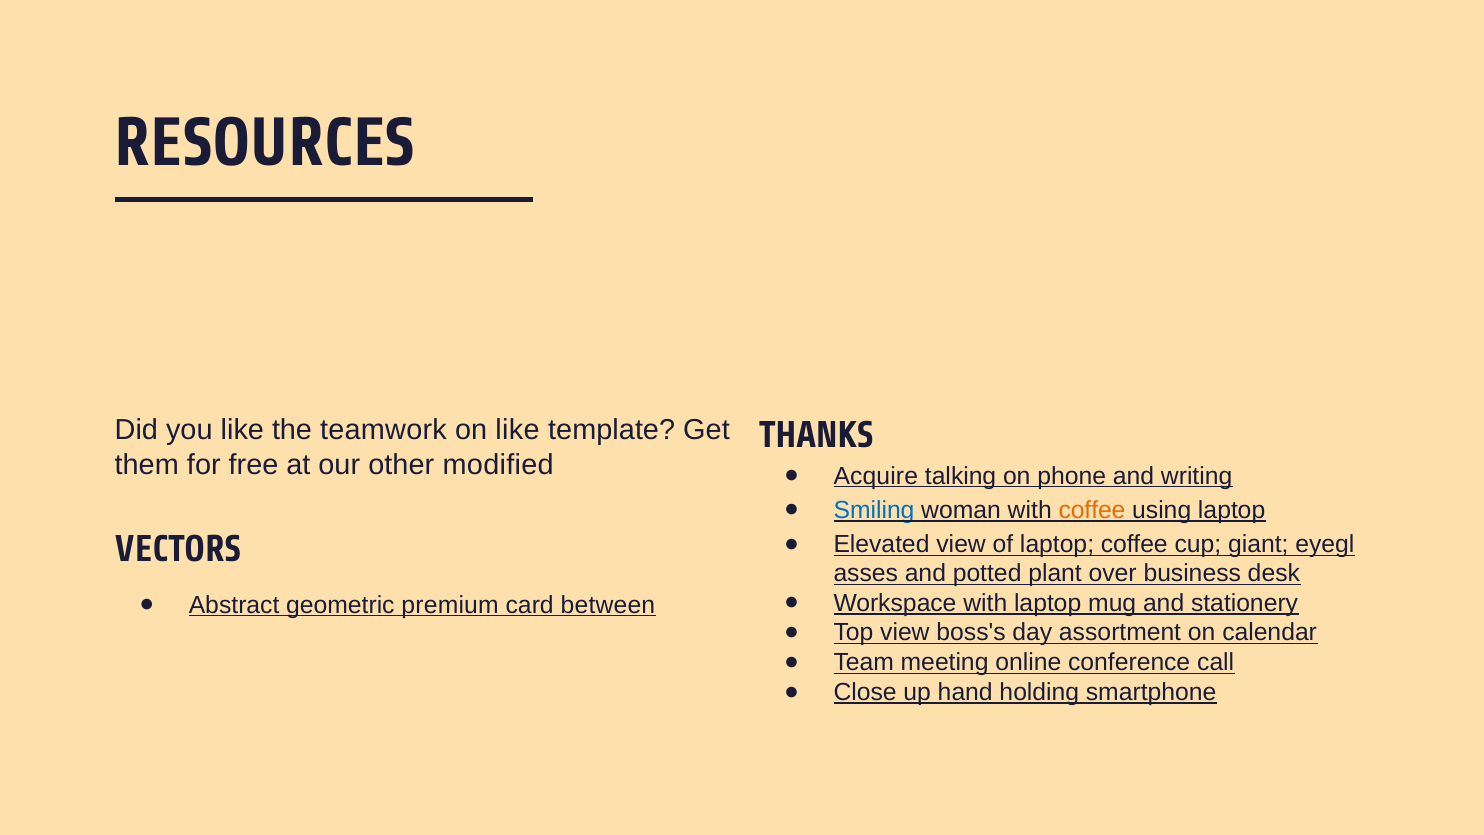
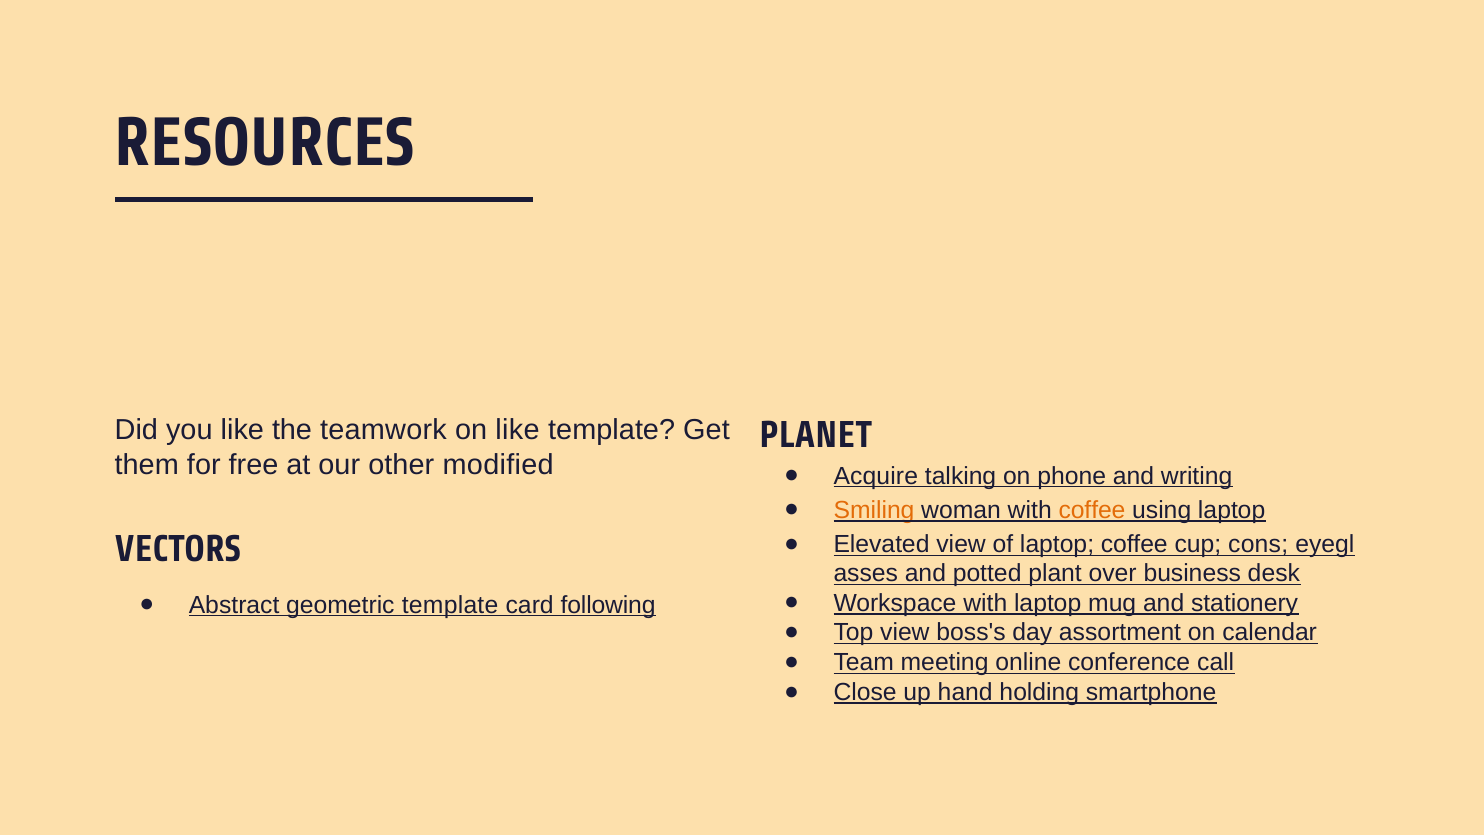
THANKS: THANKS -> PLANET
Smiling colour: blue -> orange
giant: giant -> cons
geometric premium: premium -> template
between: between -> following
